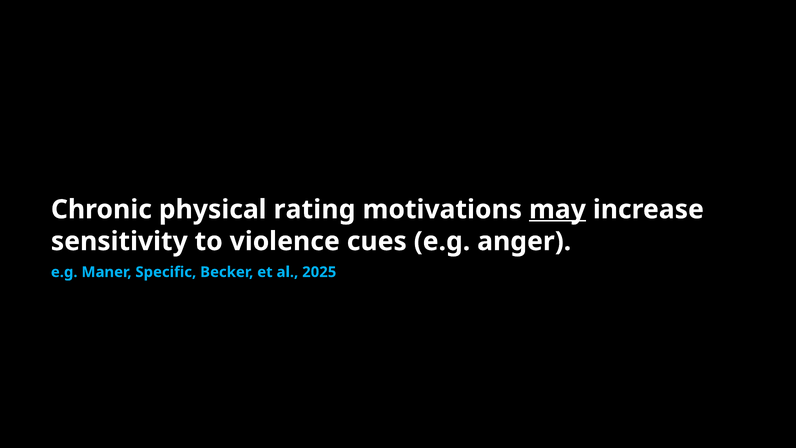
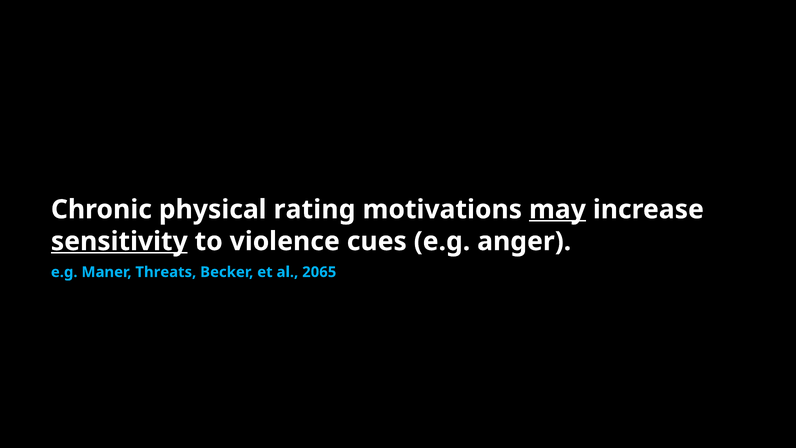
sensitivity underline: none -> present
Specific: Specific -> Threats
2025: 2025 -> 2065
